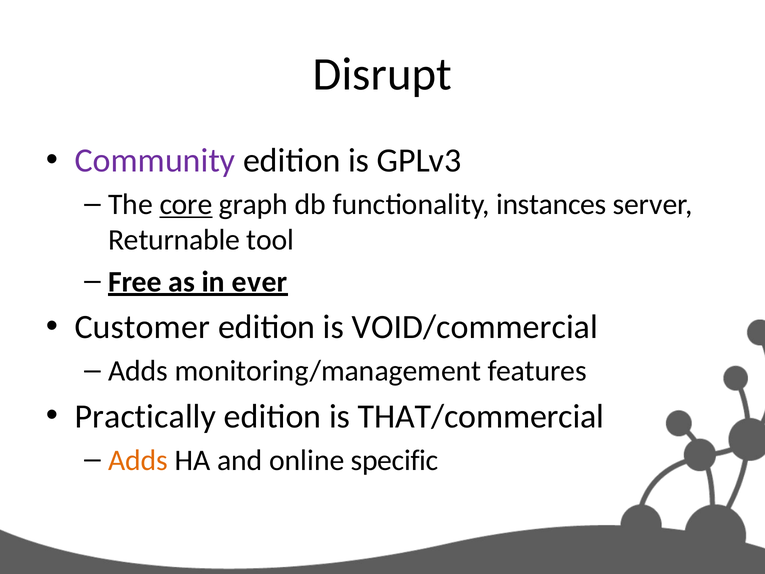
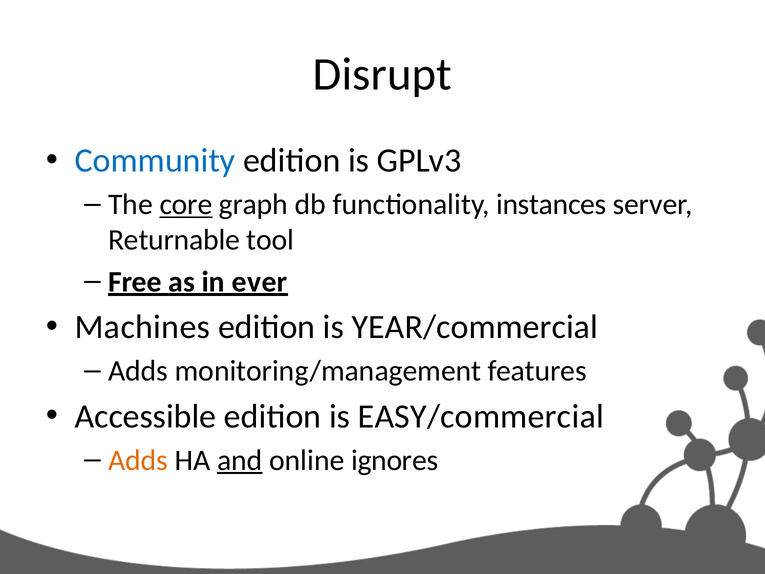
Community colour: purple -> blue
Customer: Customer -> Machines
VOID/commercial: VOID/commercial -> YEAR/commercial
Practically: Practically -> Accessible
THAT/commercial: THAT/commercial -> EASY/commercial
and underline: none -> present
specific: specific -> ignores
